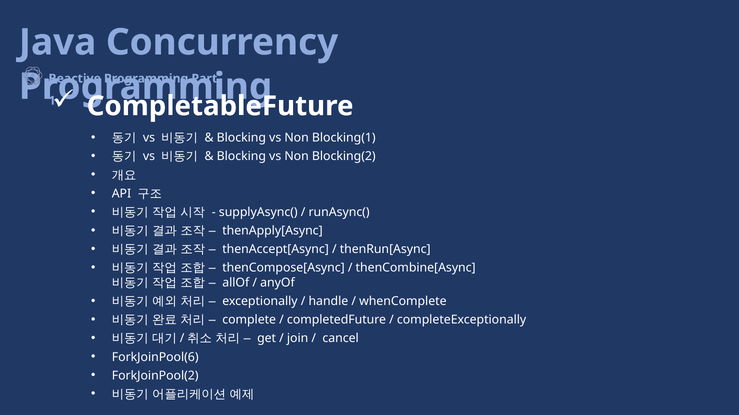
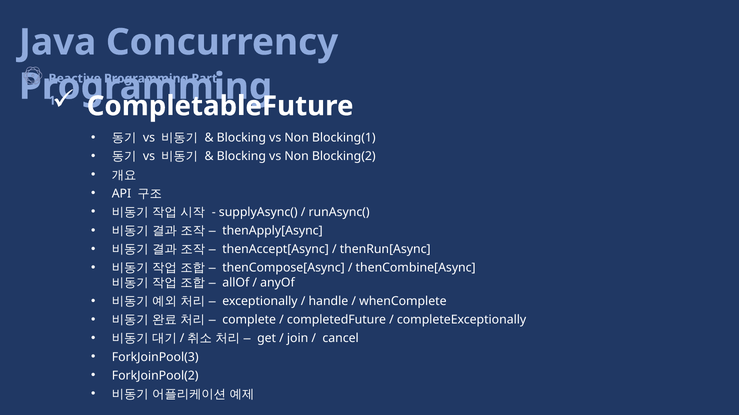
ForkJoinPool(6: ForkJoinPool(6 -> ForkJoinPool(3
